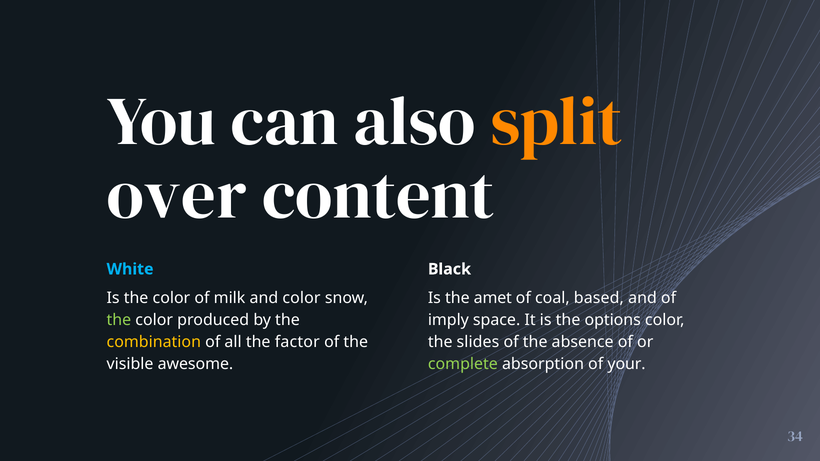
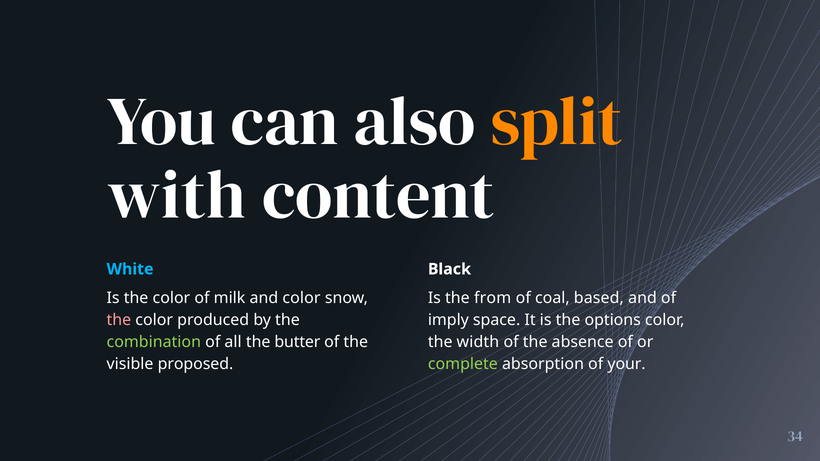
over: over -> with
amet: amet -> from
the at (119, 320) colour: light green -> pink
combination colour: yellow -> light green
factor: factor -> butter
slides: slides -> width
awesome: awesome -> proposed
